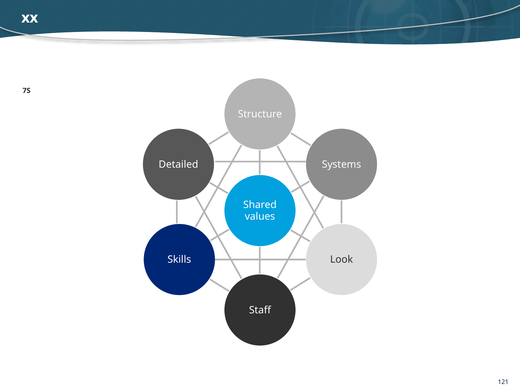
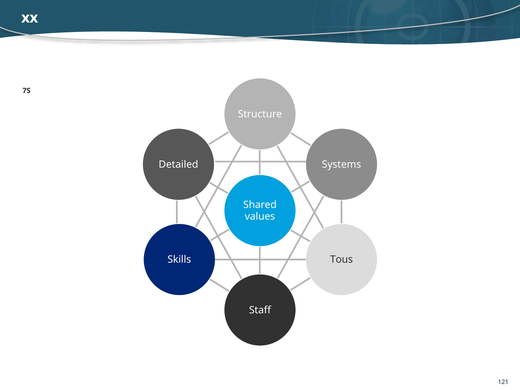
Look: Look -> Tous
